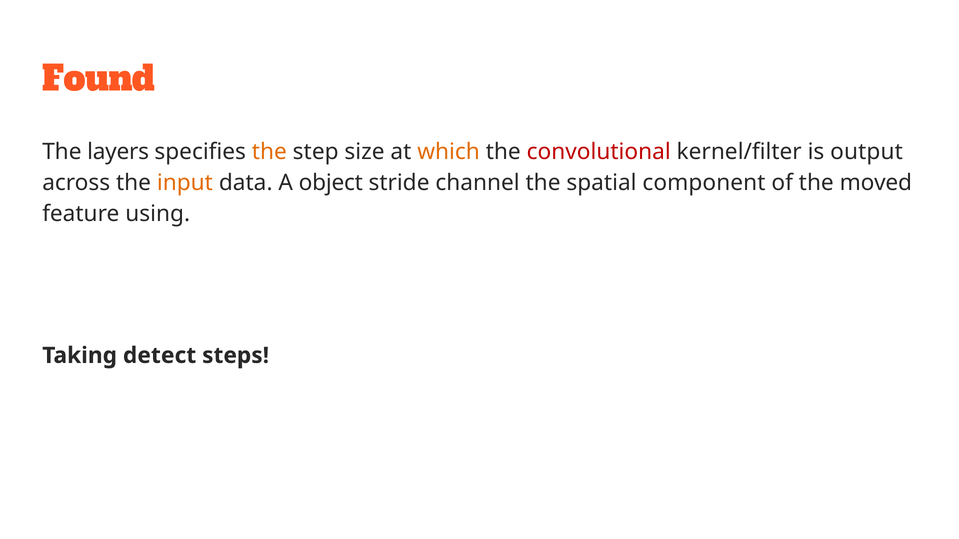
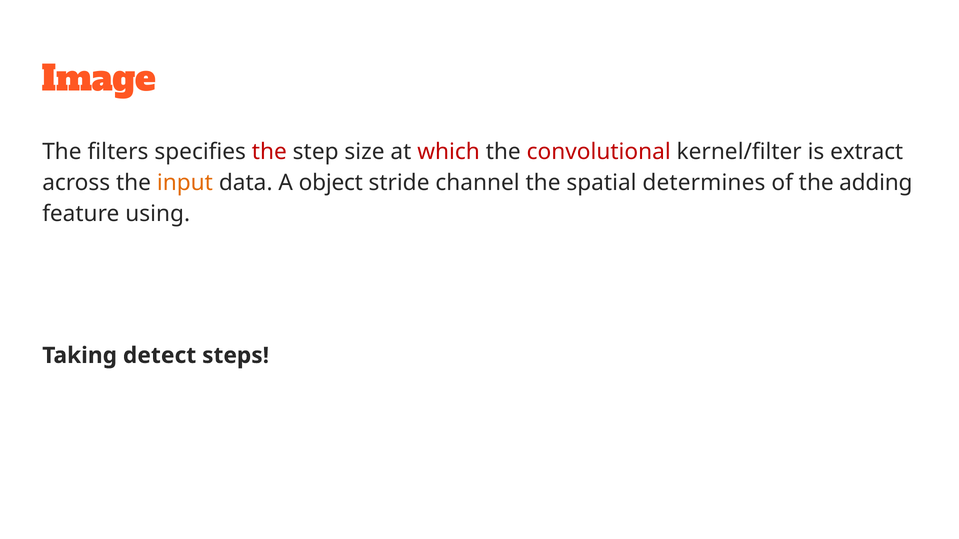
Found: Found -> Image
layers: layers -> filters
the at (269, 152) colour: orange -> red
which colour: orange -> red
output: output -> extract
component: component -> determines
moved: moved -> adding
